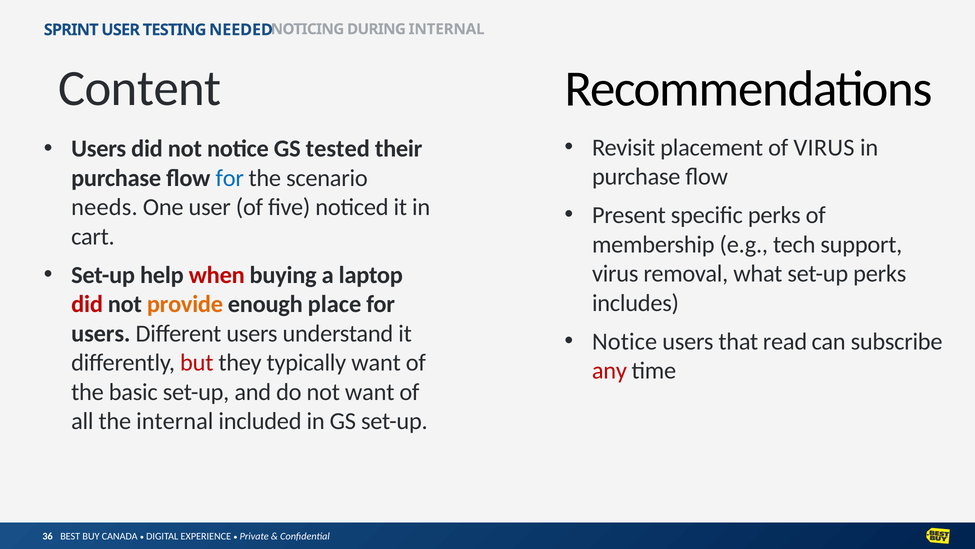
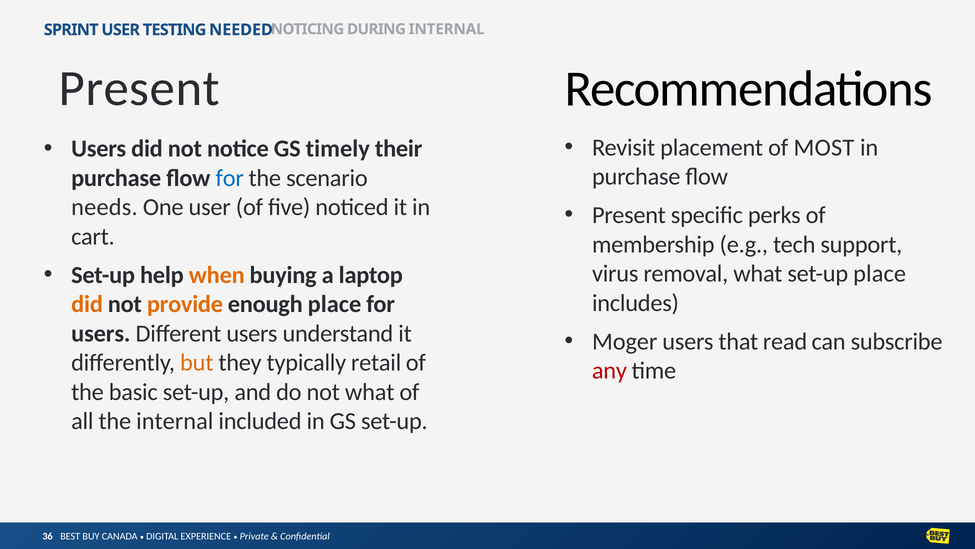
Content at (140, 89): Content -> Present
of VIRUS: VIRUS -> MOST
tested: tested -> timely
when colour: red -> orange
set-up perks: perks -> place
did at (87, 304) colour: red -> orange
Notice at (625, 341): Notice -> Moger
but colour: red -> orange
typically want: want -> retail
not want: want -> what
